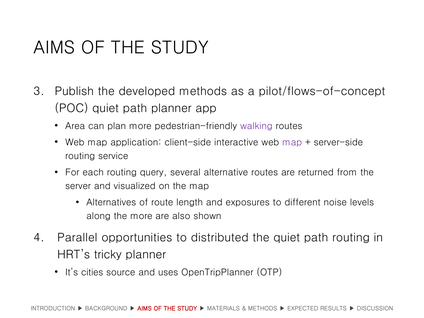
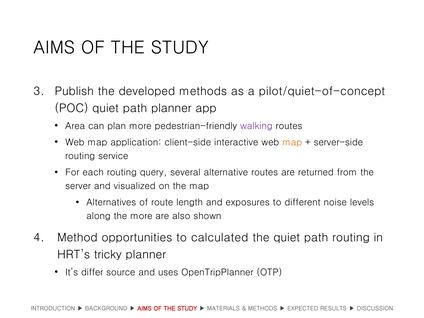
pilot/flows-of-concept: pilot/flows-of-concept -> pilot/quiet-of-concept
map at (292, 142) colour: purple -> orange
Parallel: Parallel -> Method
distributed: distributed -> calculated
cities: cities -> differ
